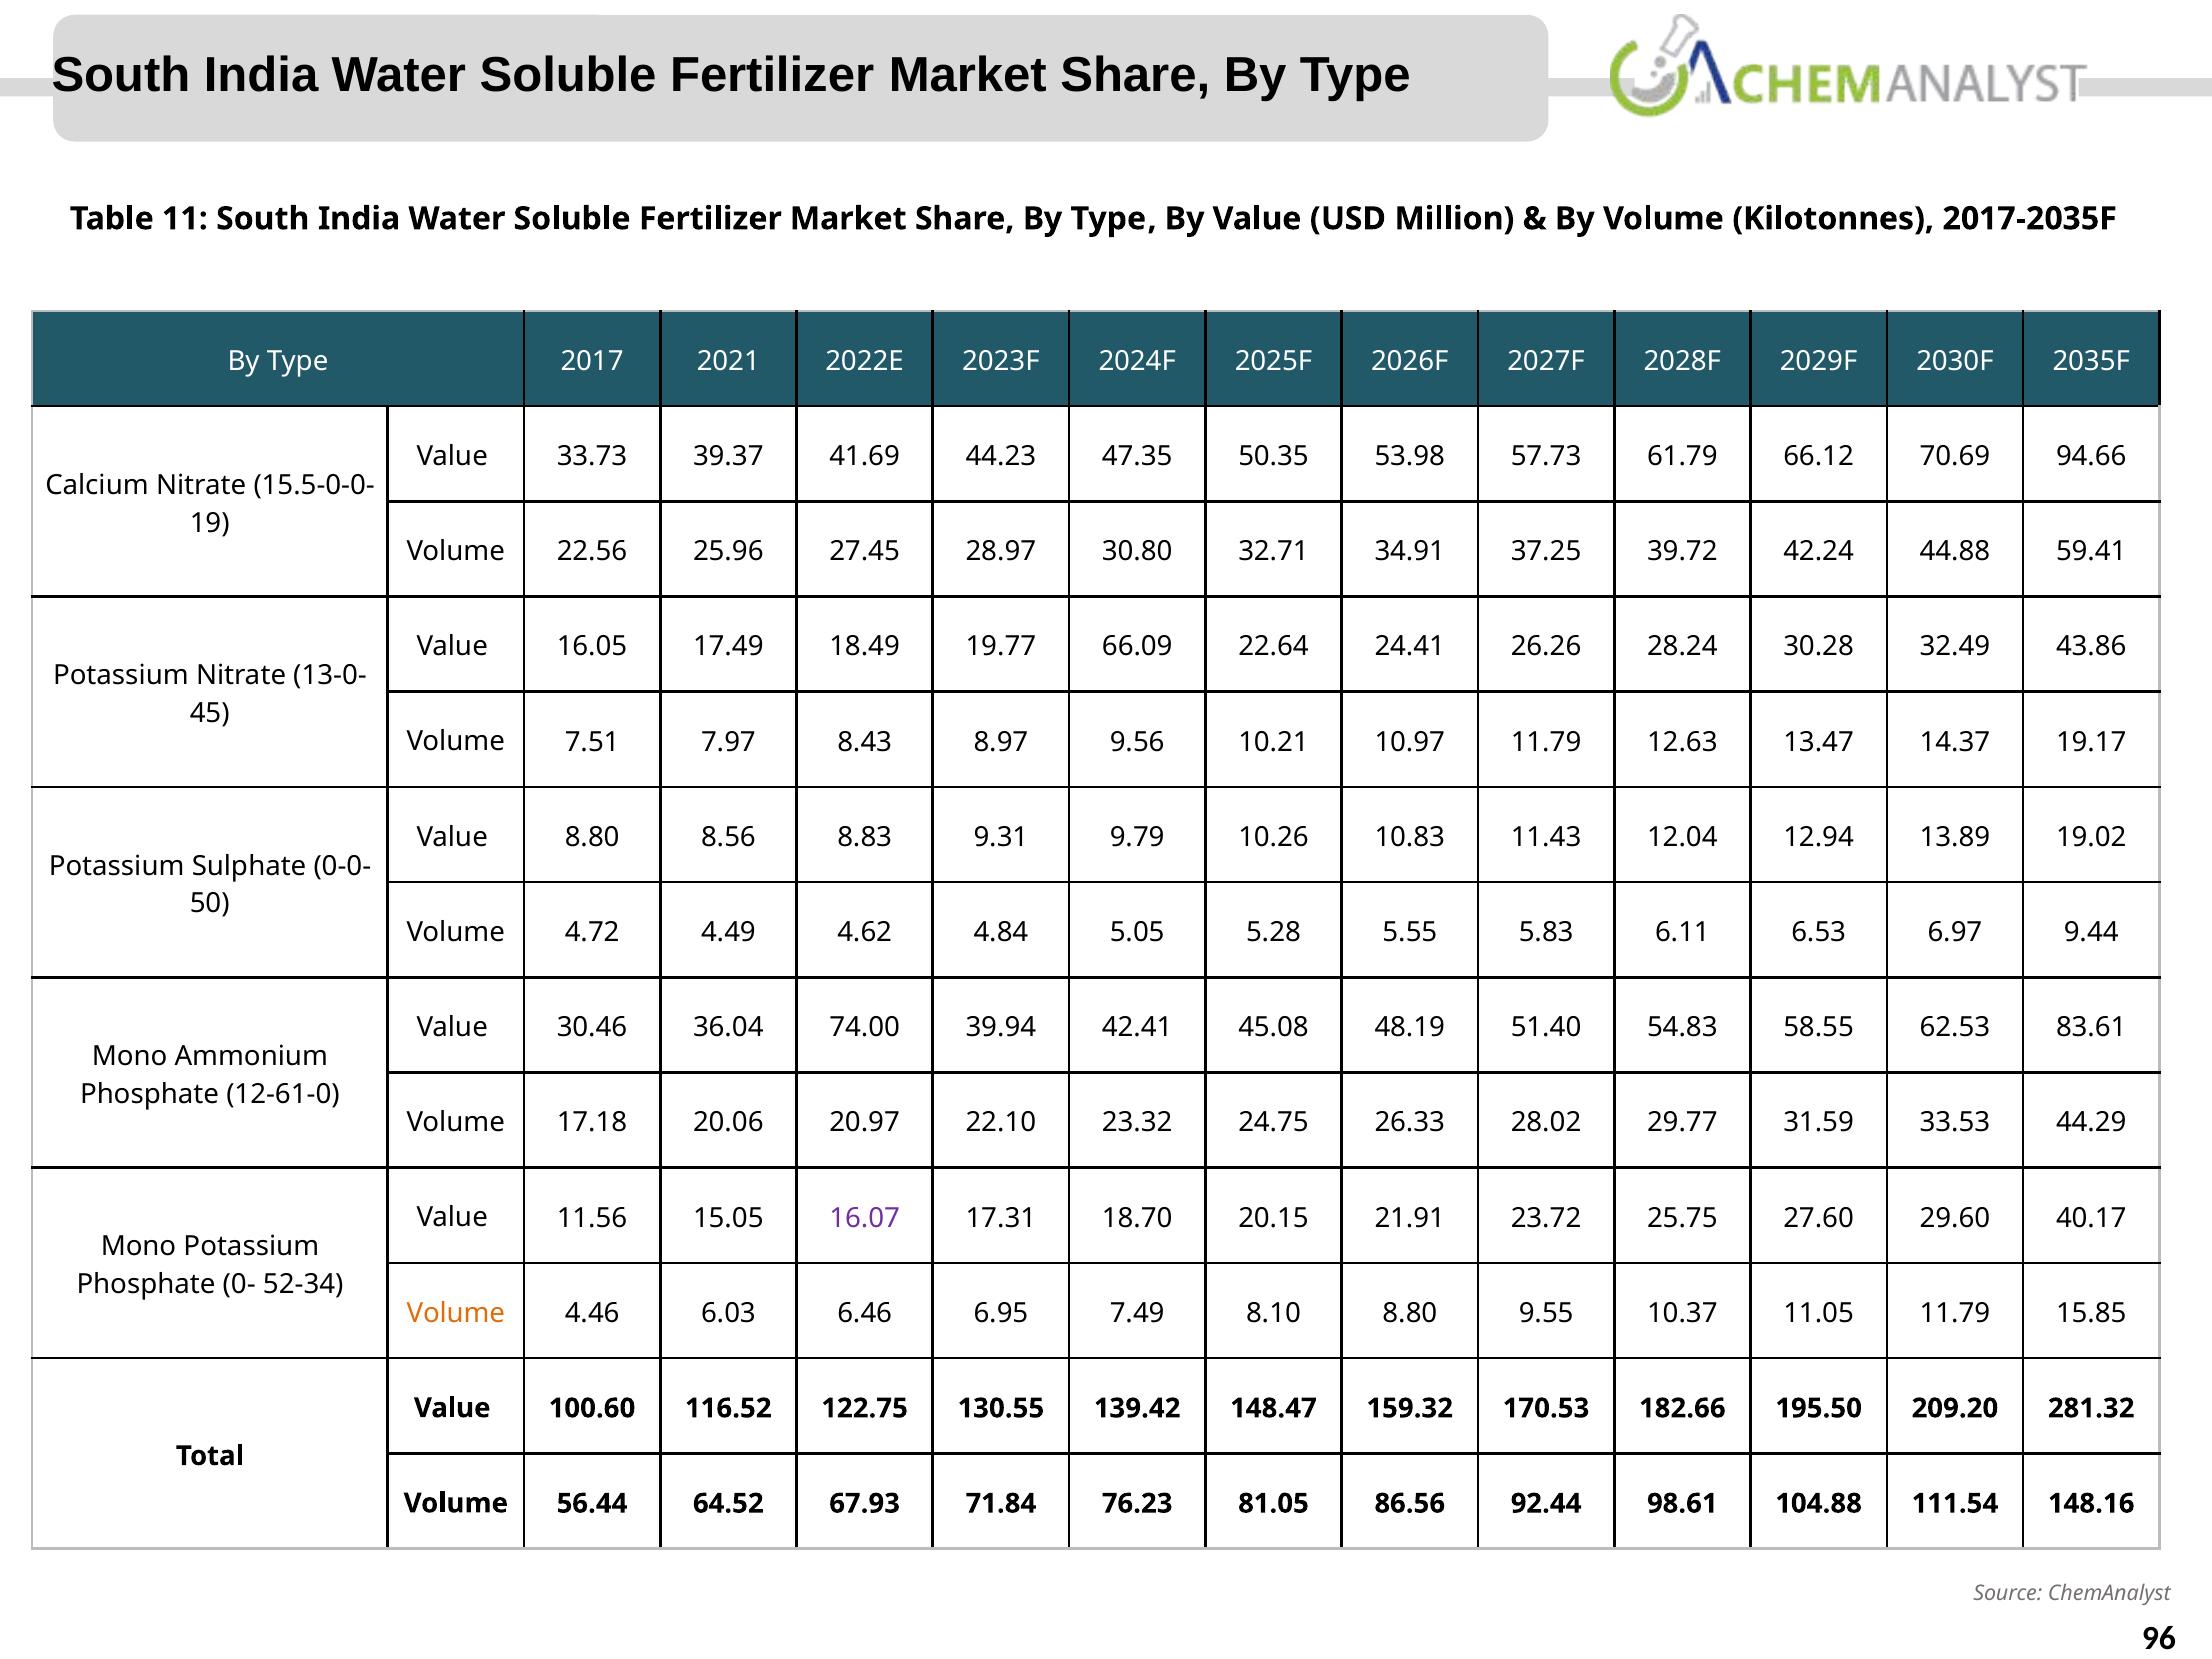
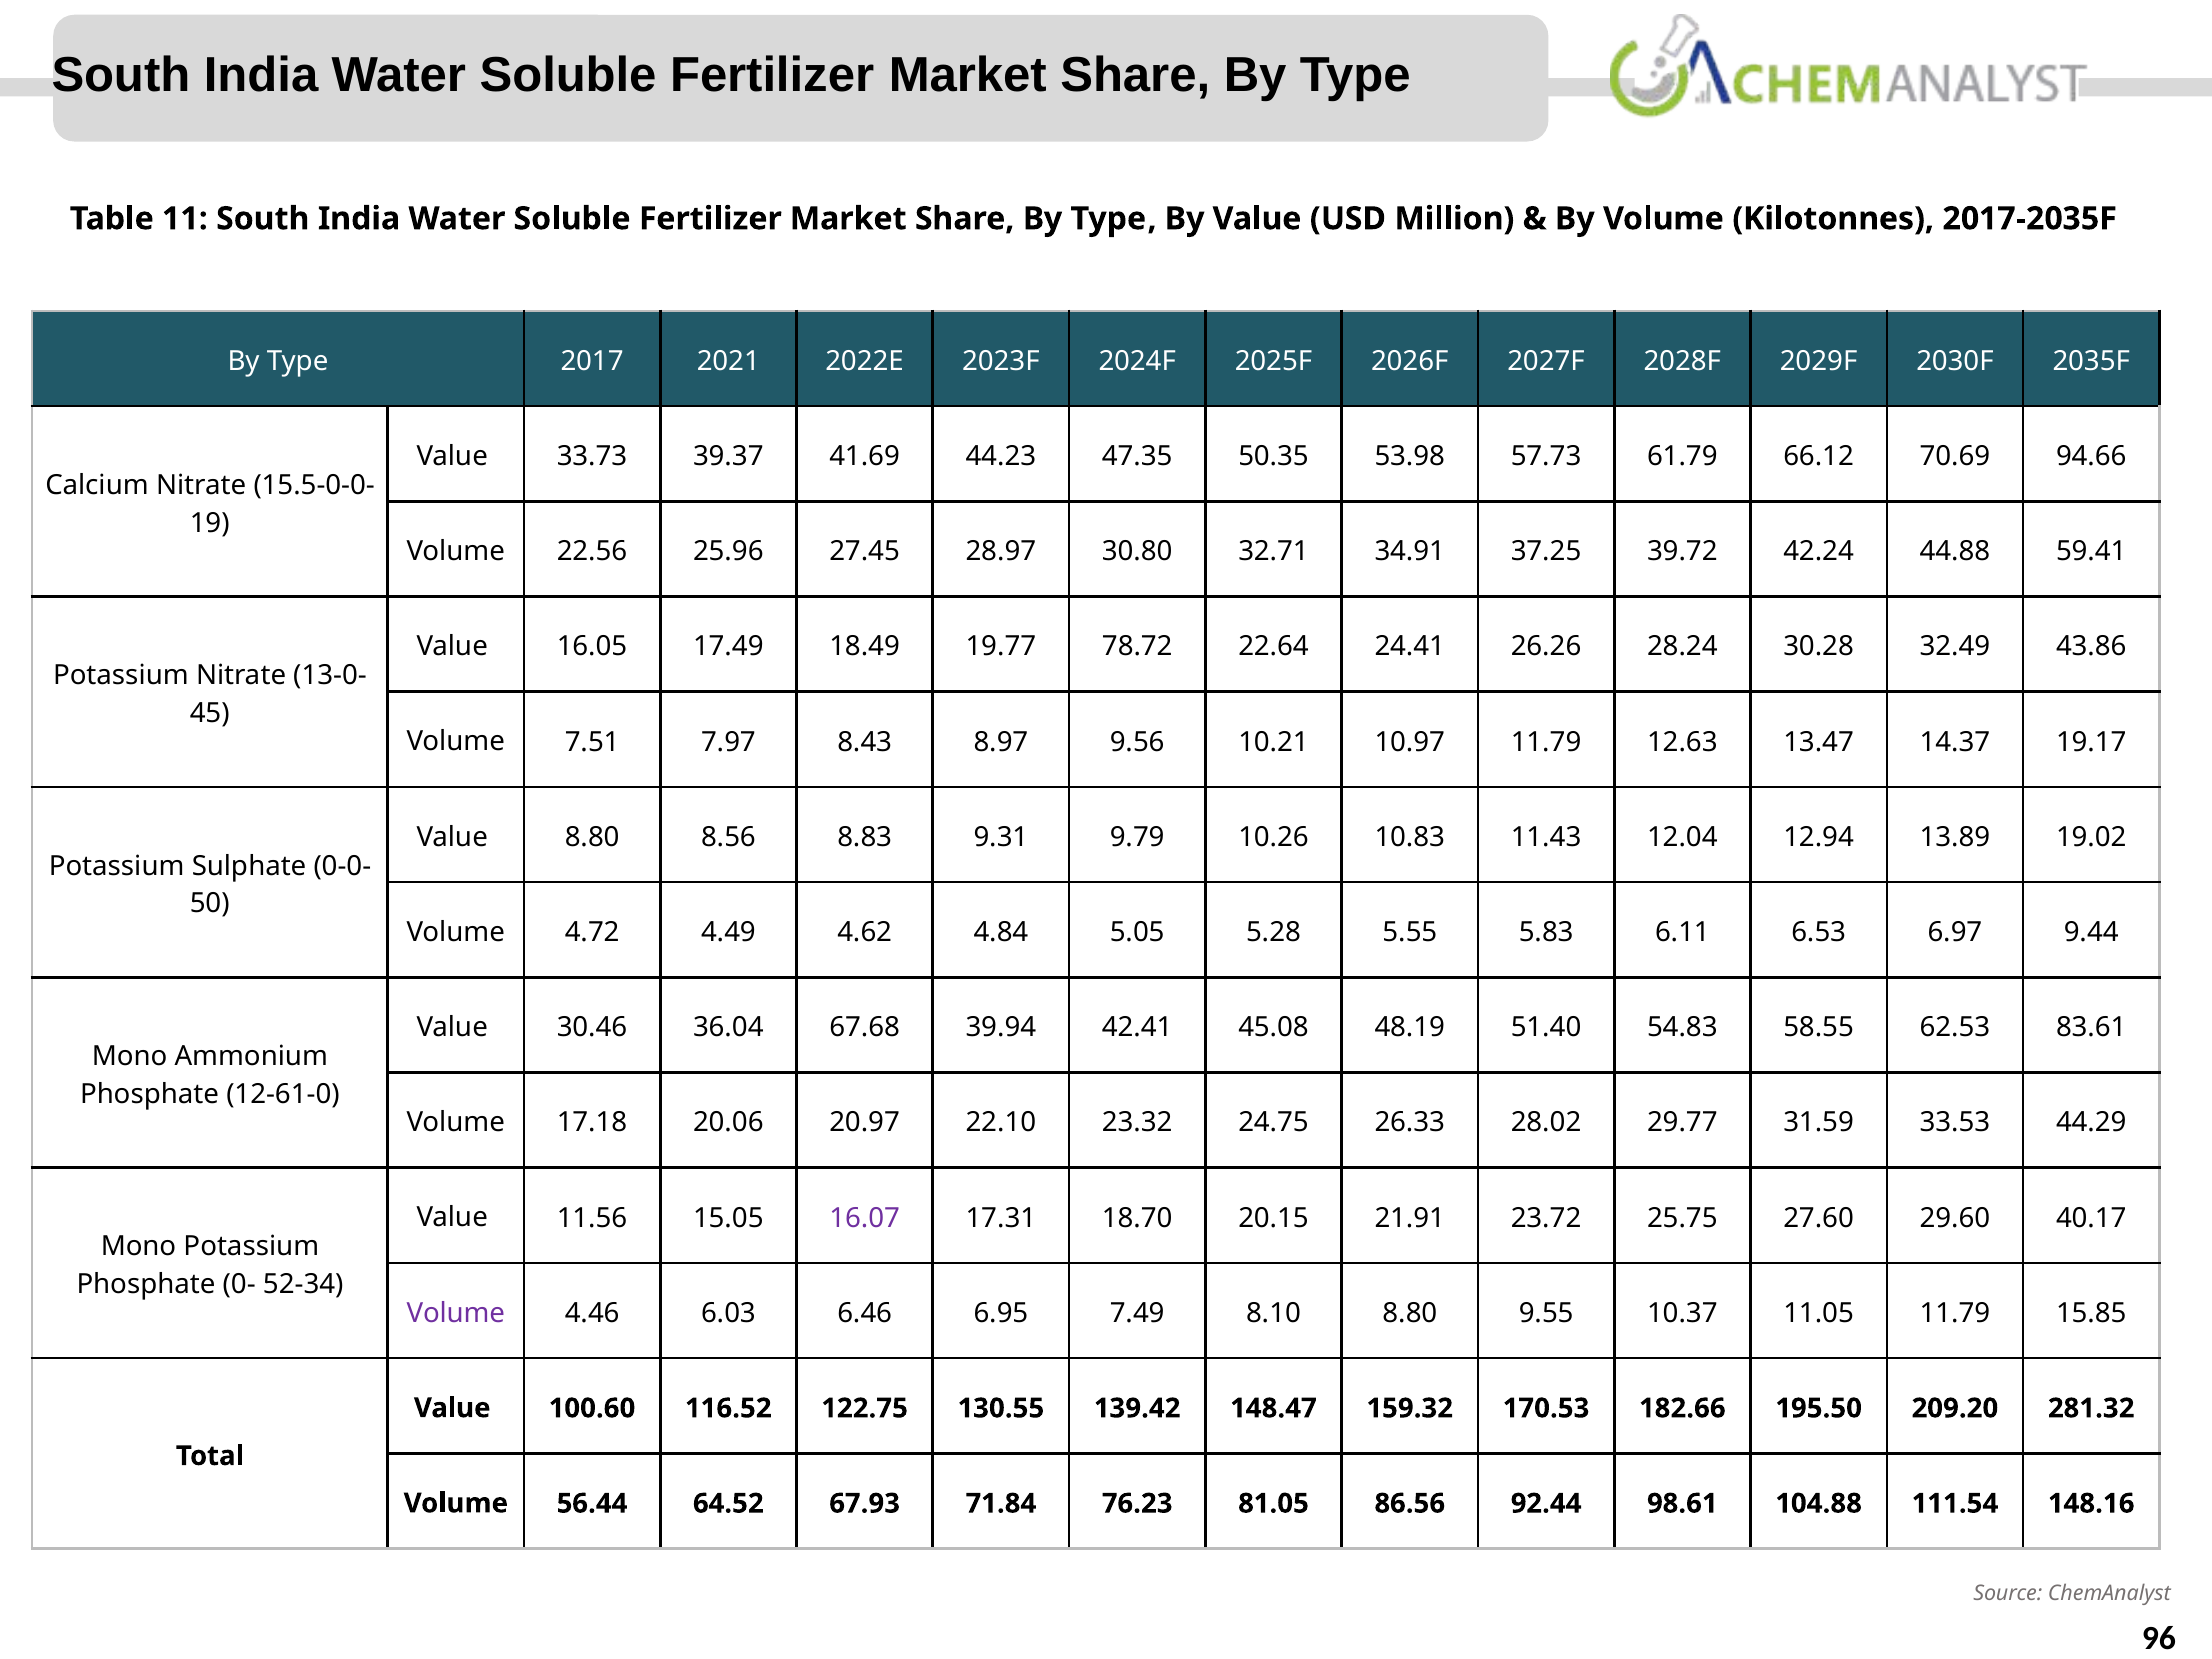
66.09: 66.09 -> 78.72
74.00: 74.00 -> 67.68
Volume at (456, 1313) colour: orange -> purple
